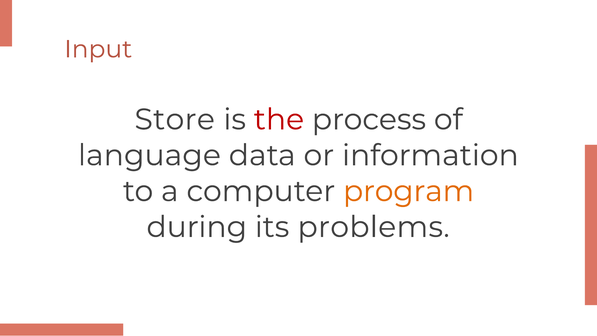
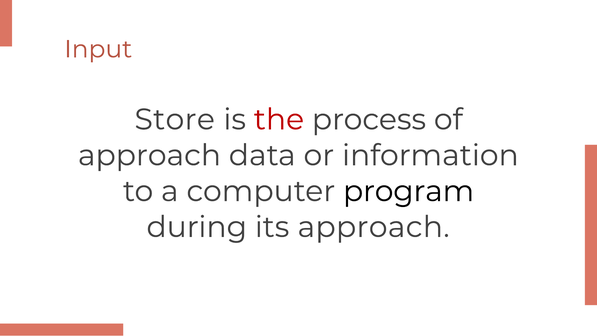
language at (149, 155): language -> approach
program colour: orange -> black
its problems: problems -> approach
